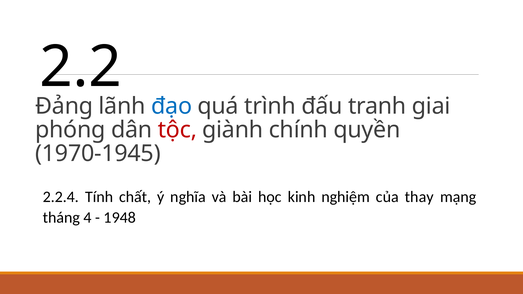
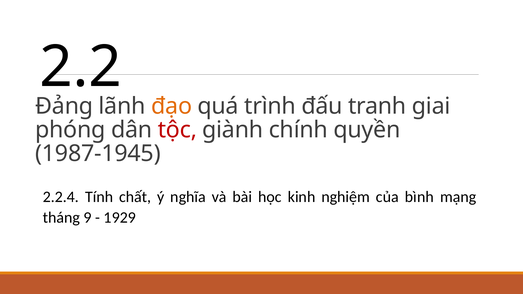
đạo colour: blue -> orange
1970-1945: 1970-1945 -> 1987-1945
thay: thay -> bình
4: 4 -> 9
1948: 1948 -> 1929
